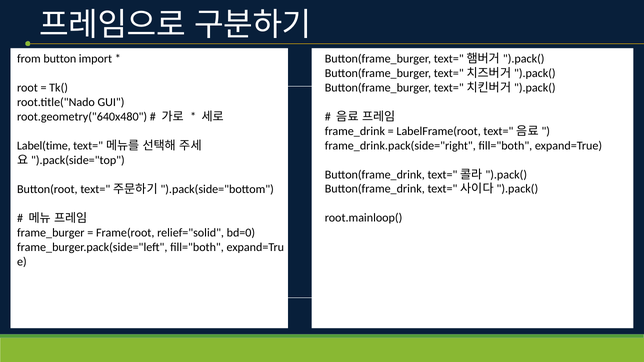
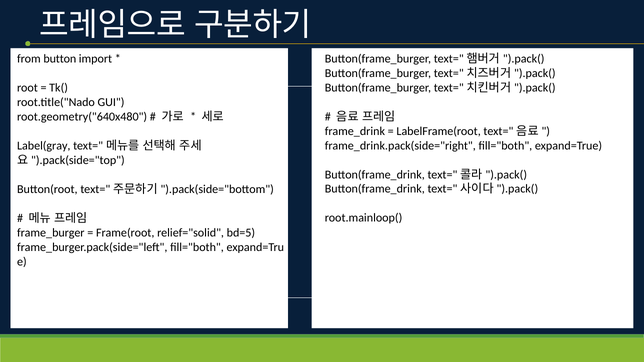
Label(time: Label(time -> Label(gray
bd=0: bd=0 -> bd=5
